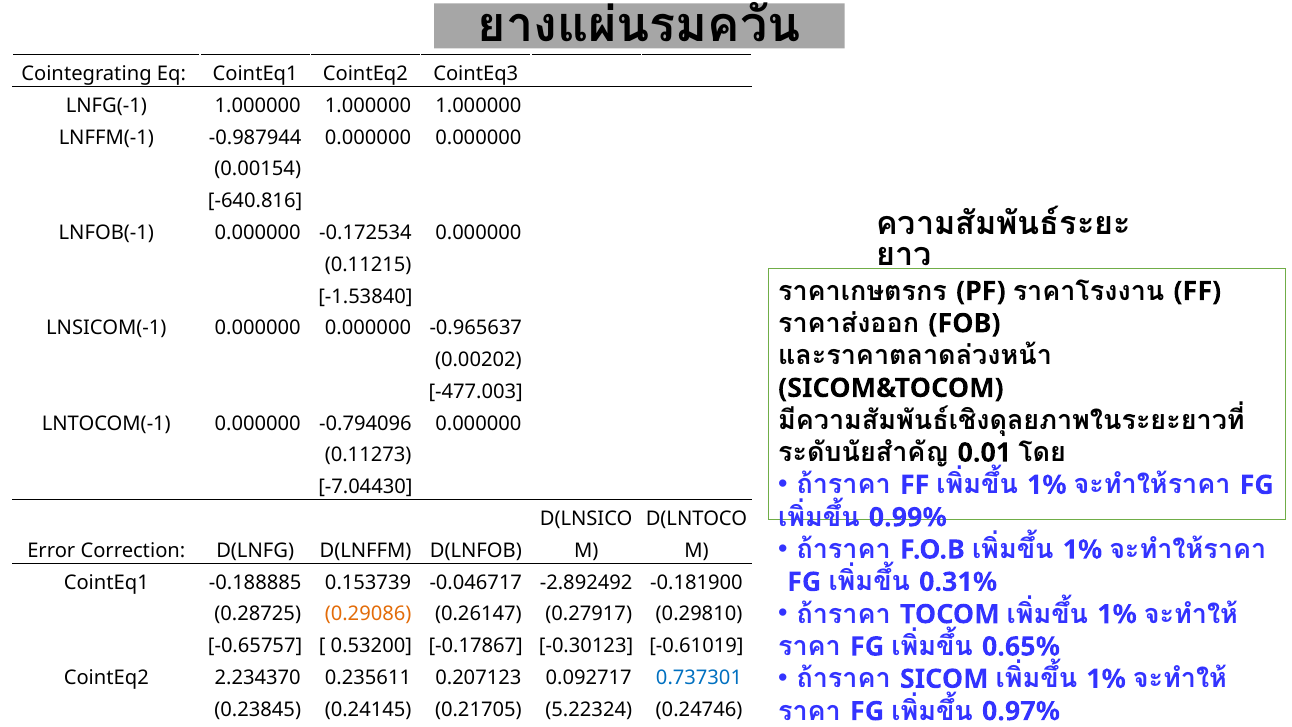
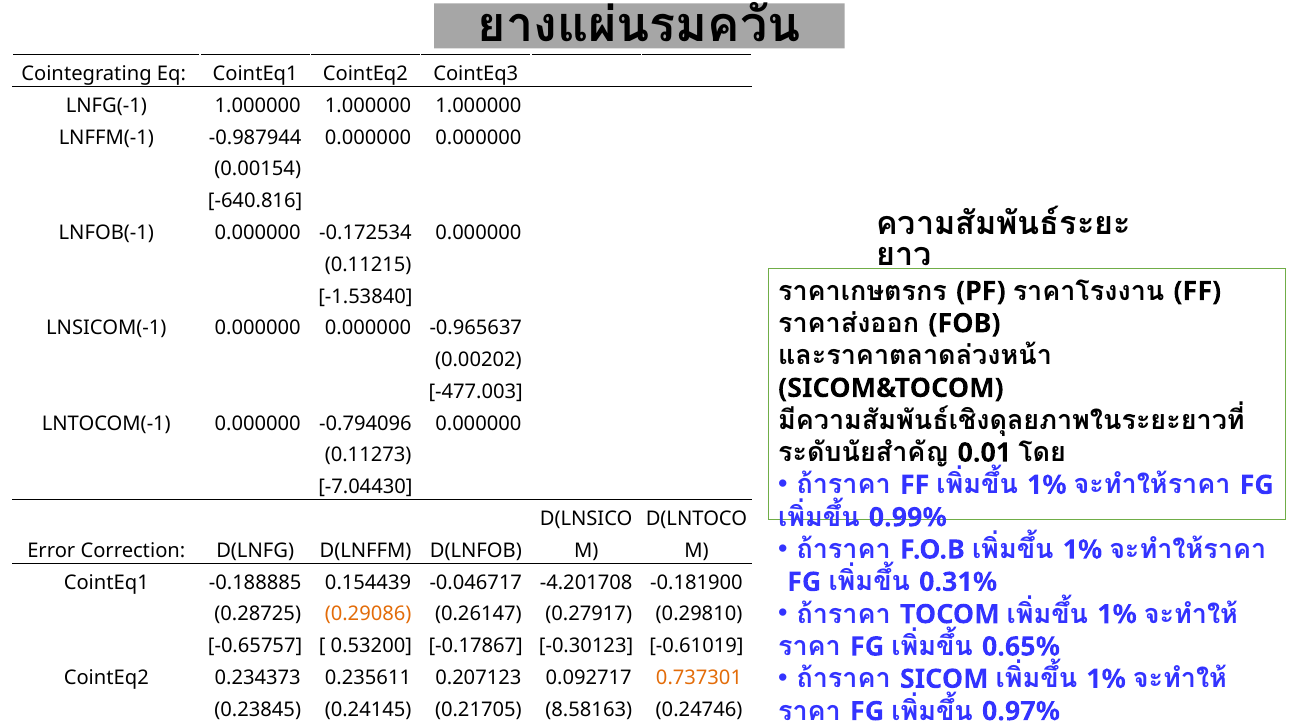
0.153739: 0.153739 -> 0.154439
-2.892492: -2.892492 -> -4.201708
2.234370: 2.234370 -> 0.234373
0.737301 colour: blue -> orange
5.22324: 5.22324 -> 8.58163
